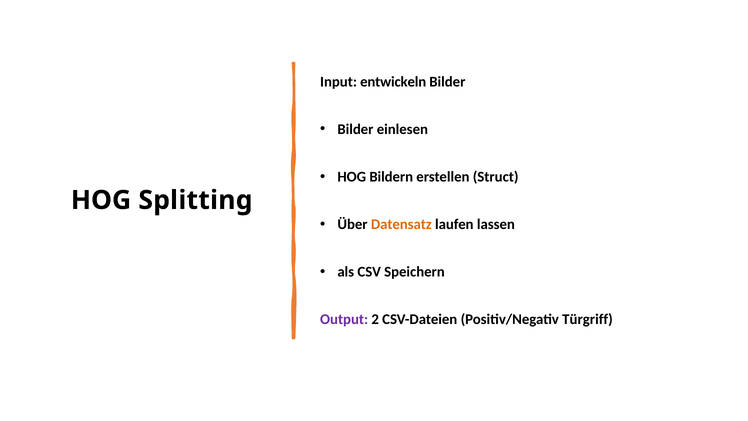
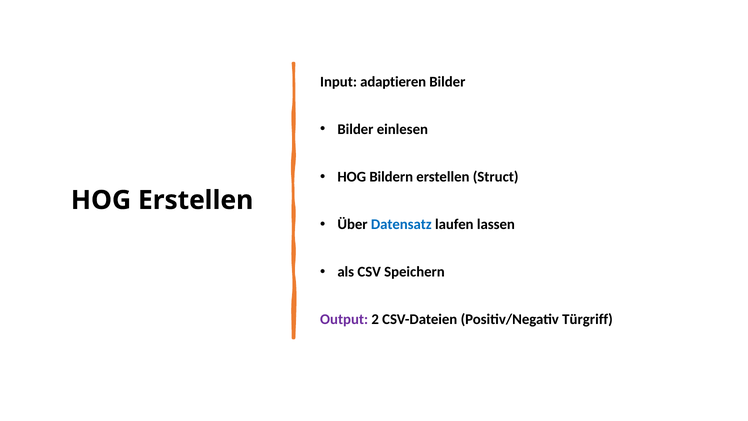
entwickeln: entwickeln -> adaptieren
HOG Splitting: Splitting -> Erstellen
Datensatz colour: orange -> blue
